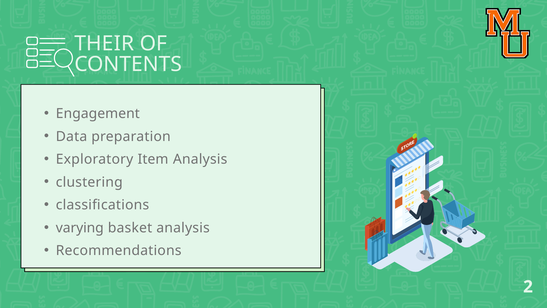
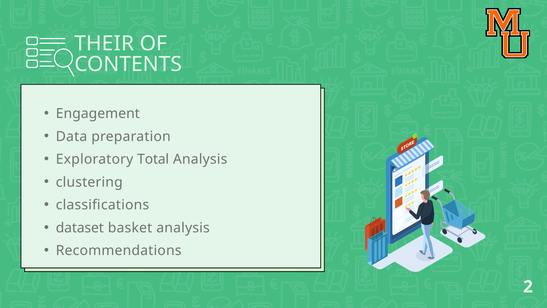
Item: Item -> Total
varying: varying -> dataset
